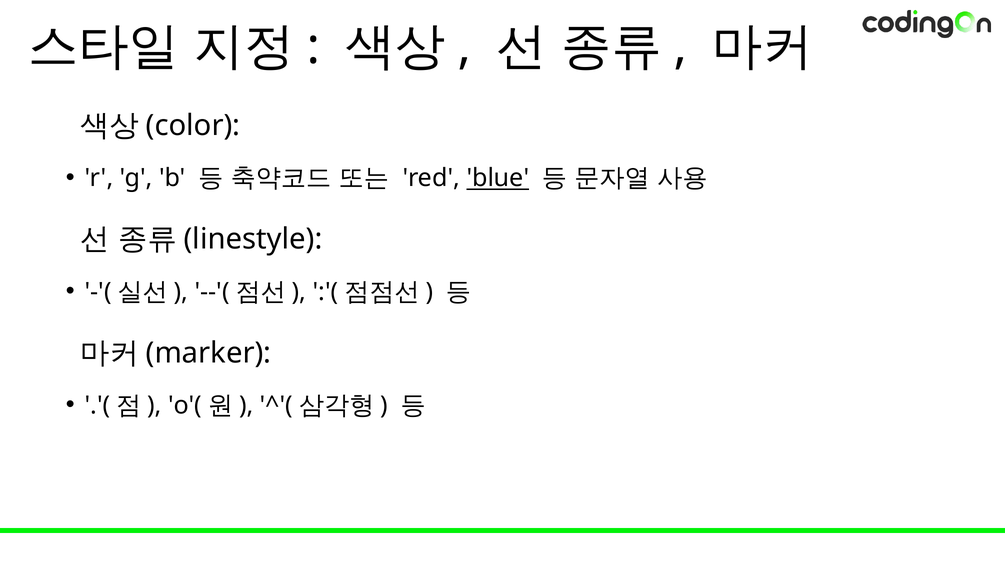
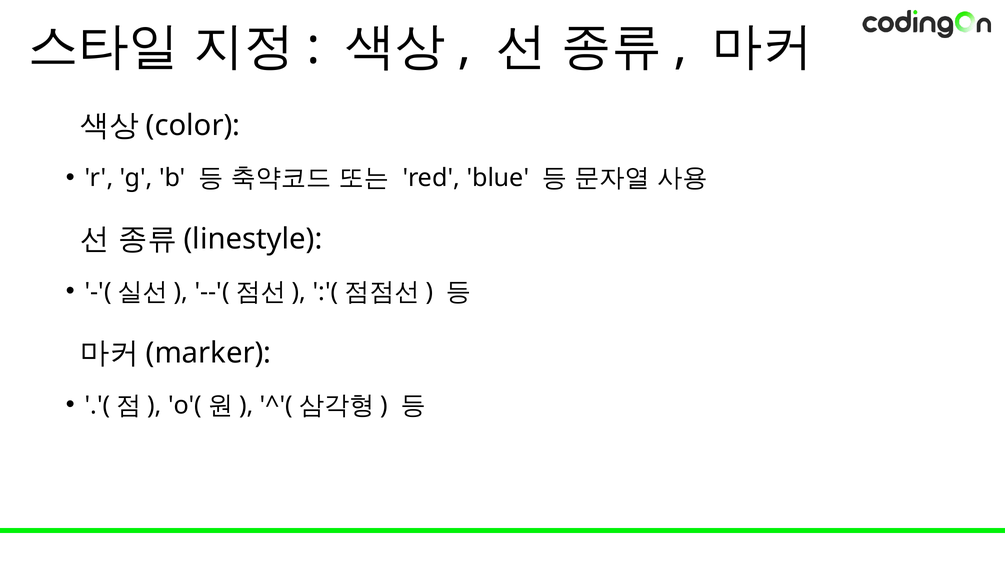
blue underline: present -> none
